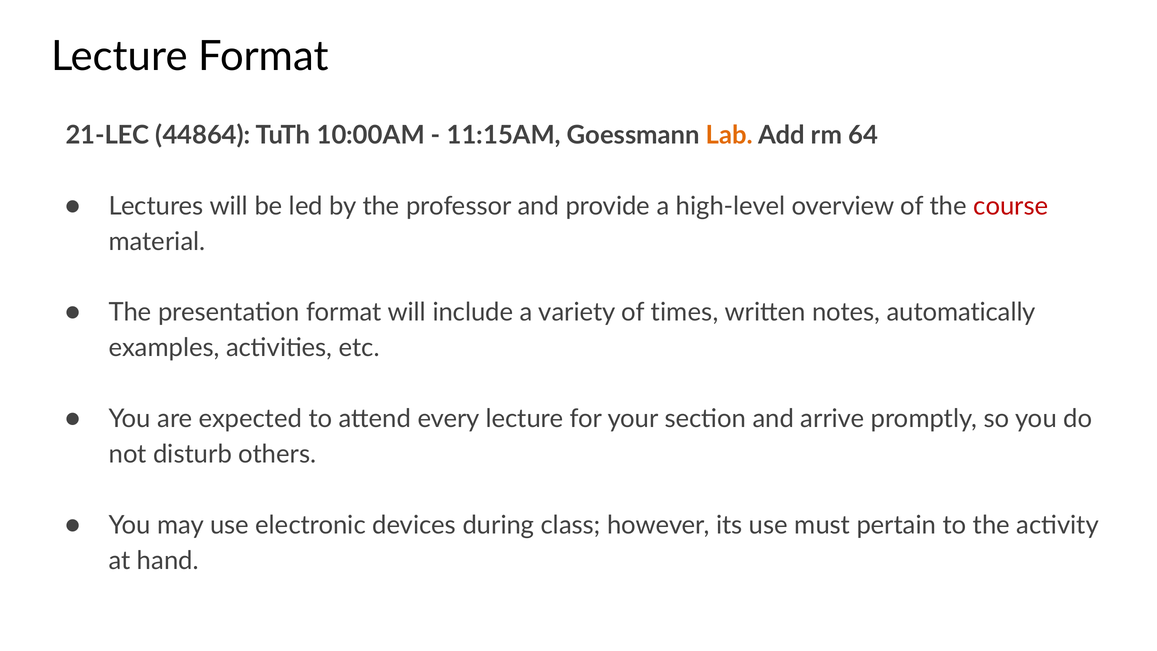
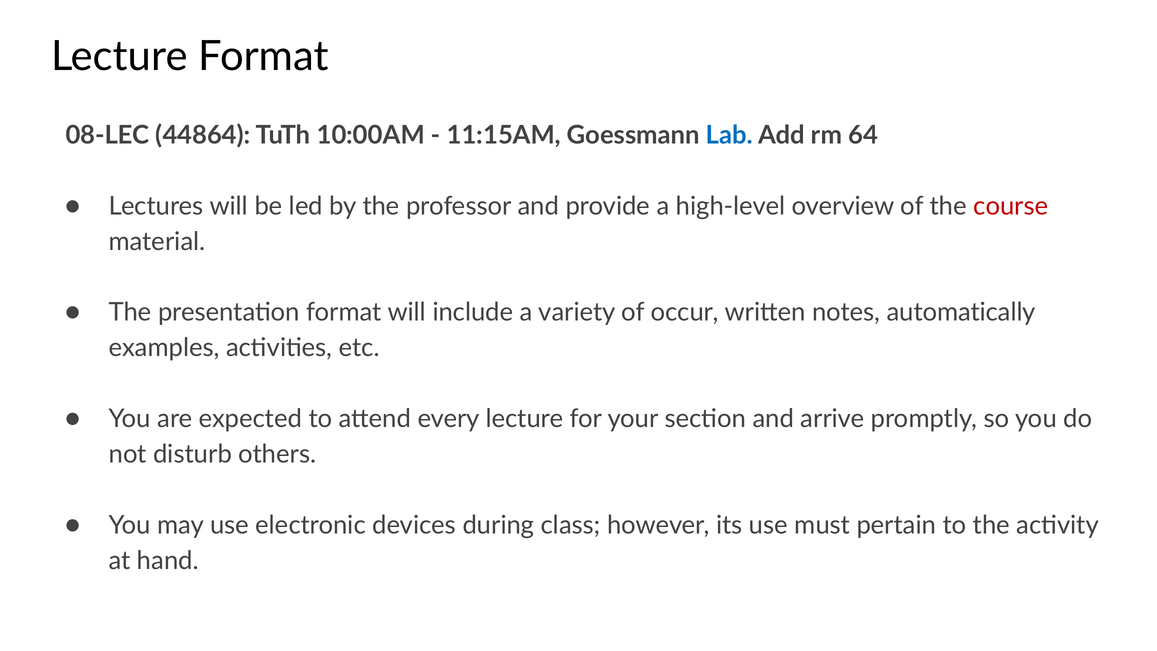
21-LEC: 21-LEC -> 08-LEC
Lab colour: orange -> blue
times: times -> occur
